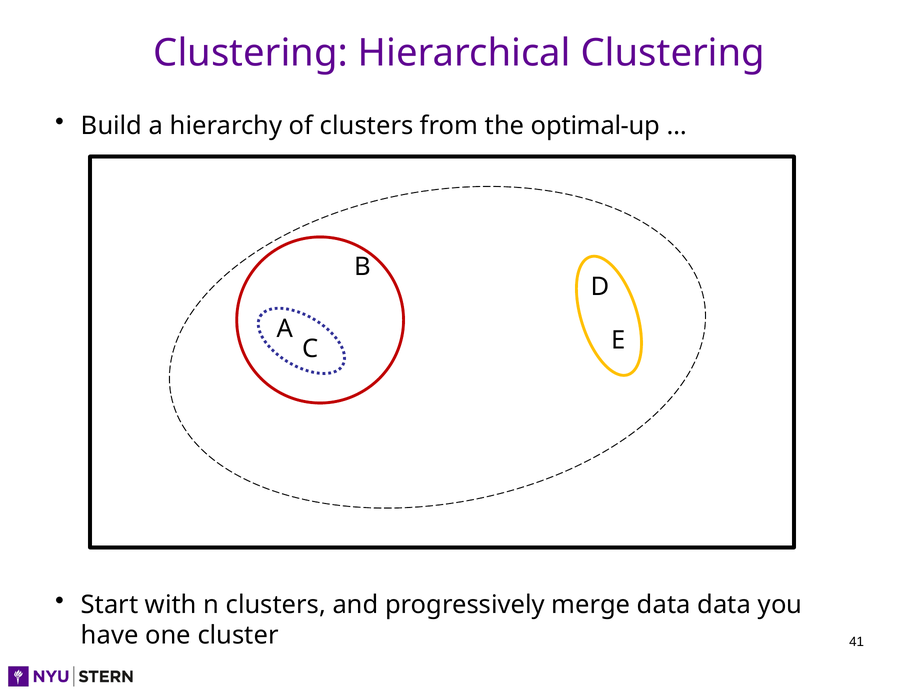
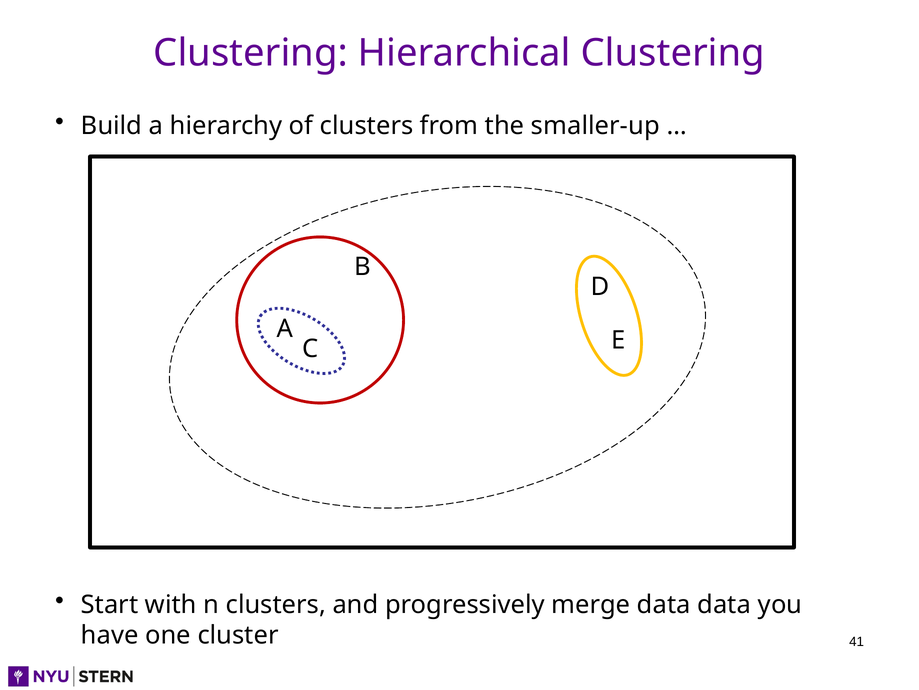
optimal-up: optimal-up -> smaller-up
